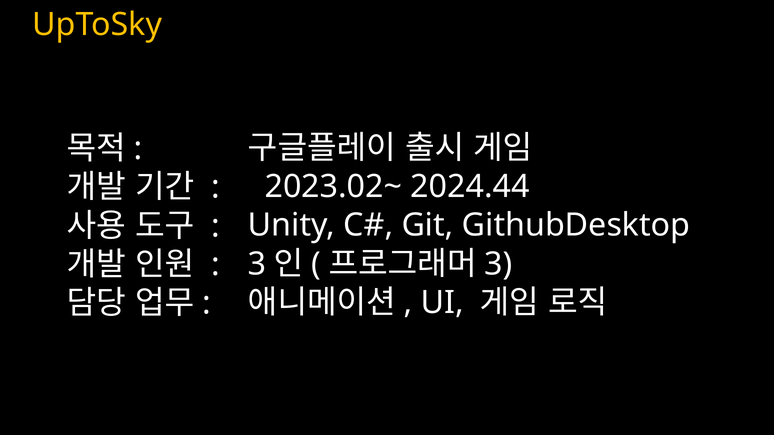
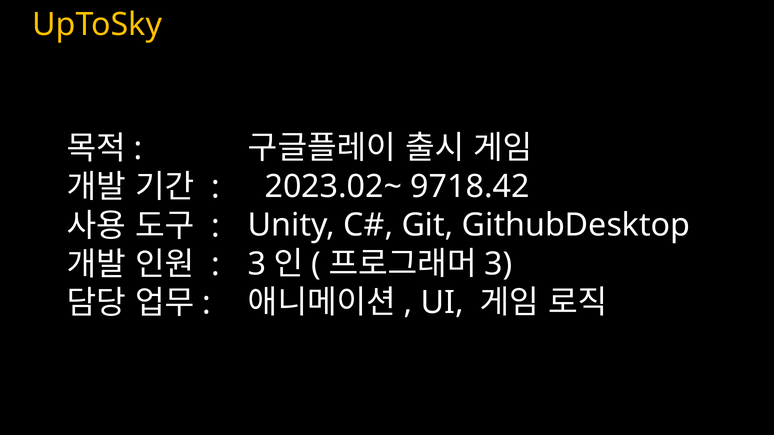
2024.44: 2024.44 -> 9718.42
